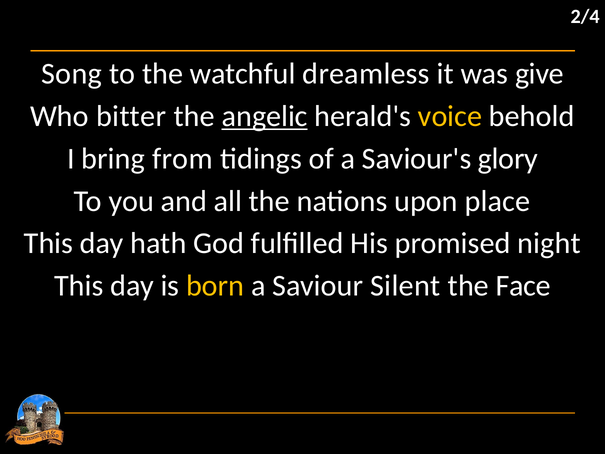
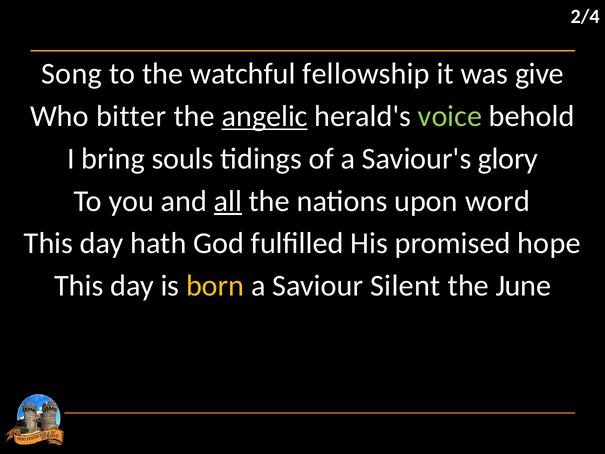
dreamless: dreamless -> fellowship
voice colour: yellow -> light green
from: from -> souls
all underline: none -> present
place: place -> word
night: night -> hope
Face: Face -> June
